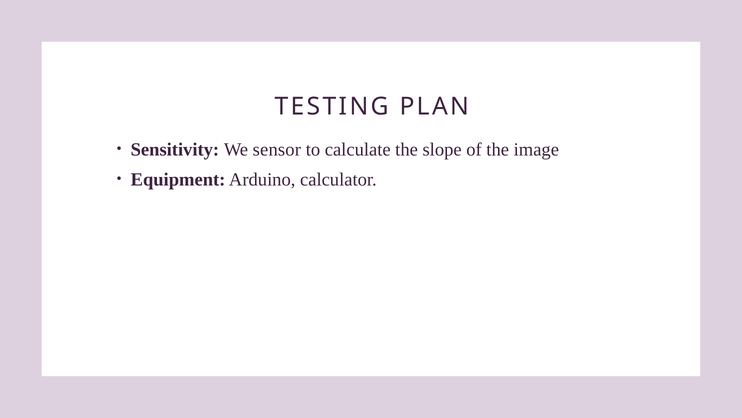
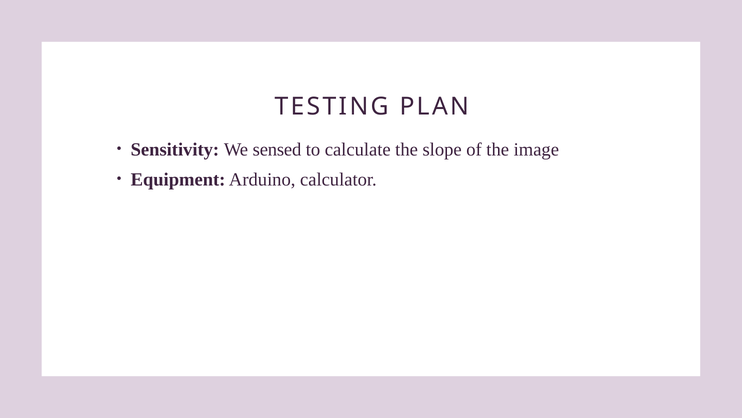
sensor: sensor -> sensed
